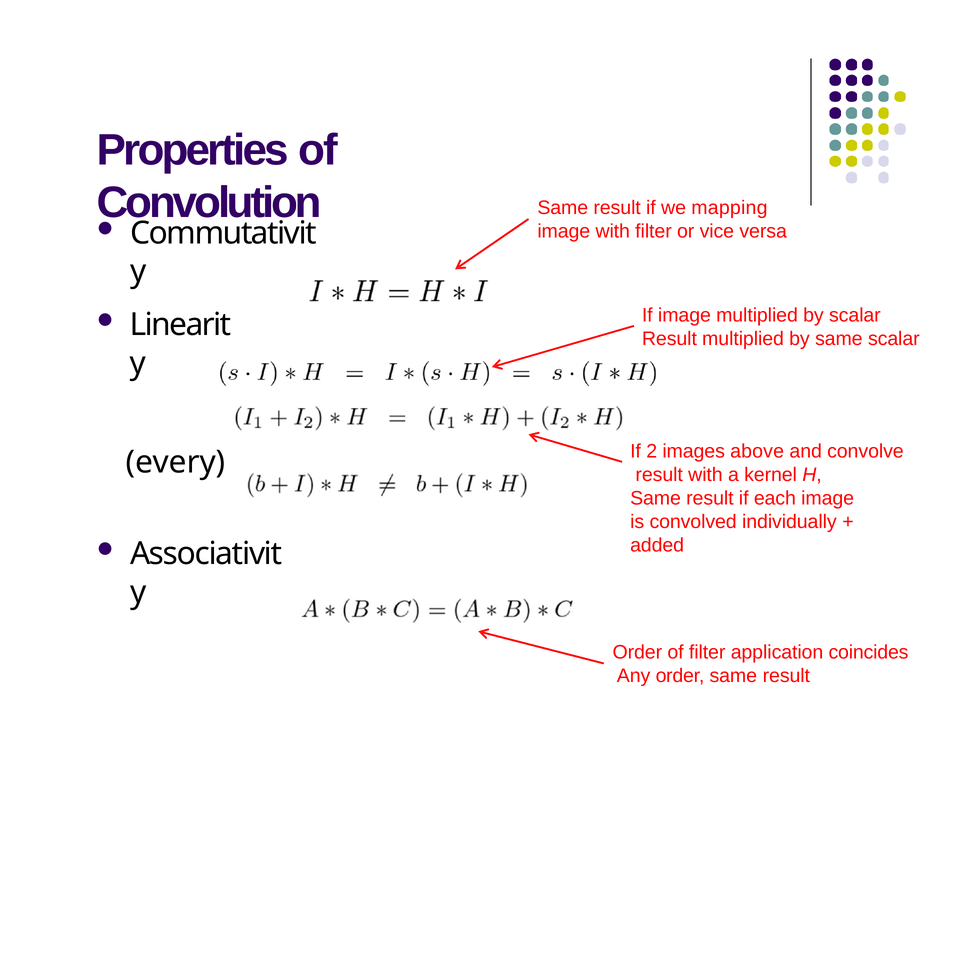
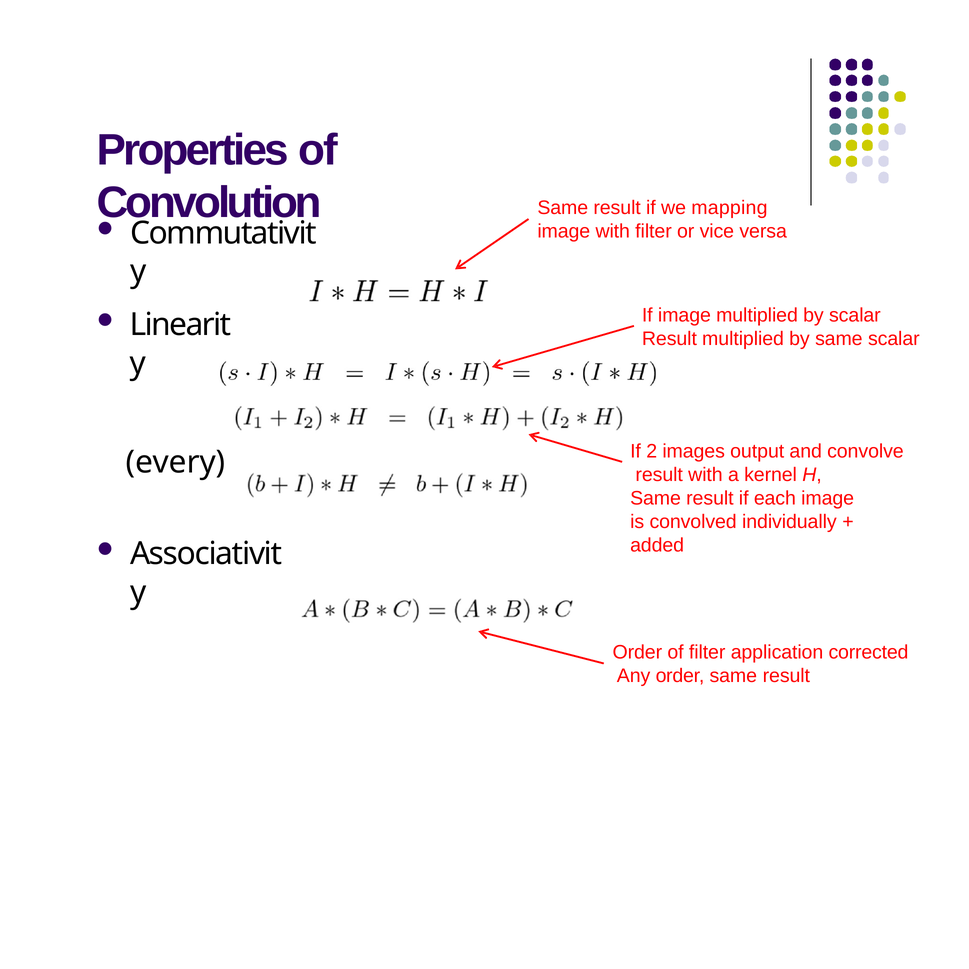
above: above -> output
coincides: coincides -> corrected
